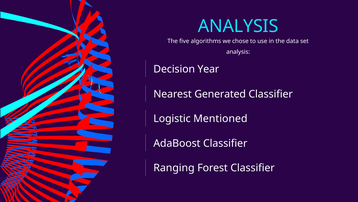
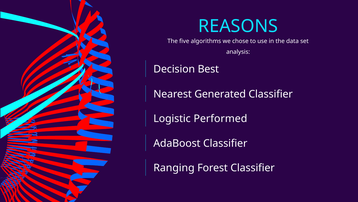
ANALYSIS at (238, 26): ANALYSIS -> REASONS
Year: Year -> Best
Mentioned: Mentioned -> Performed
